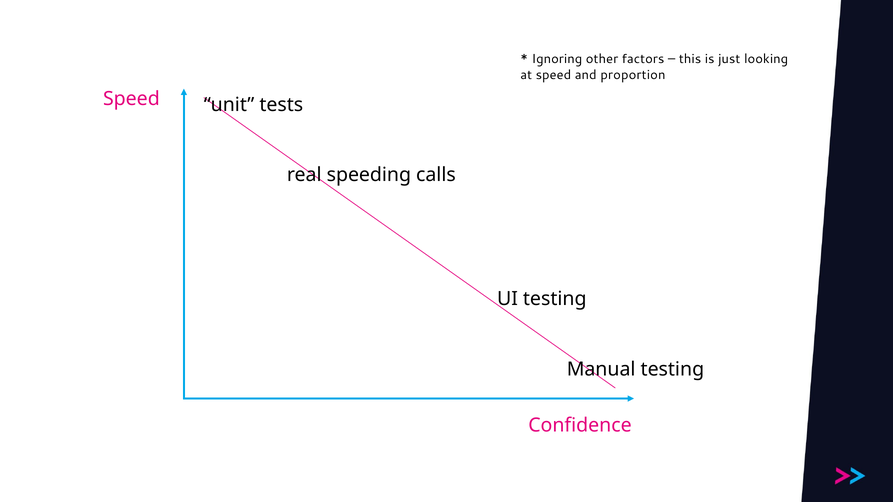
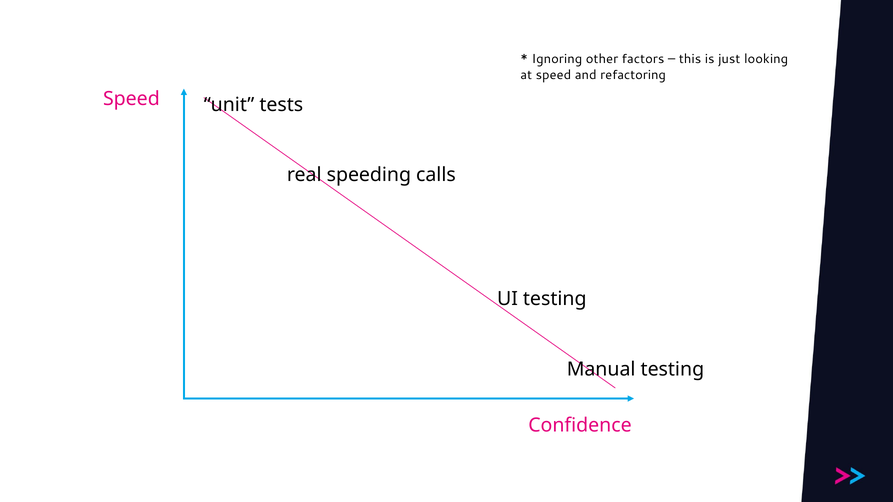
proportion: proportion -> refactoring
